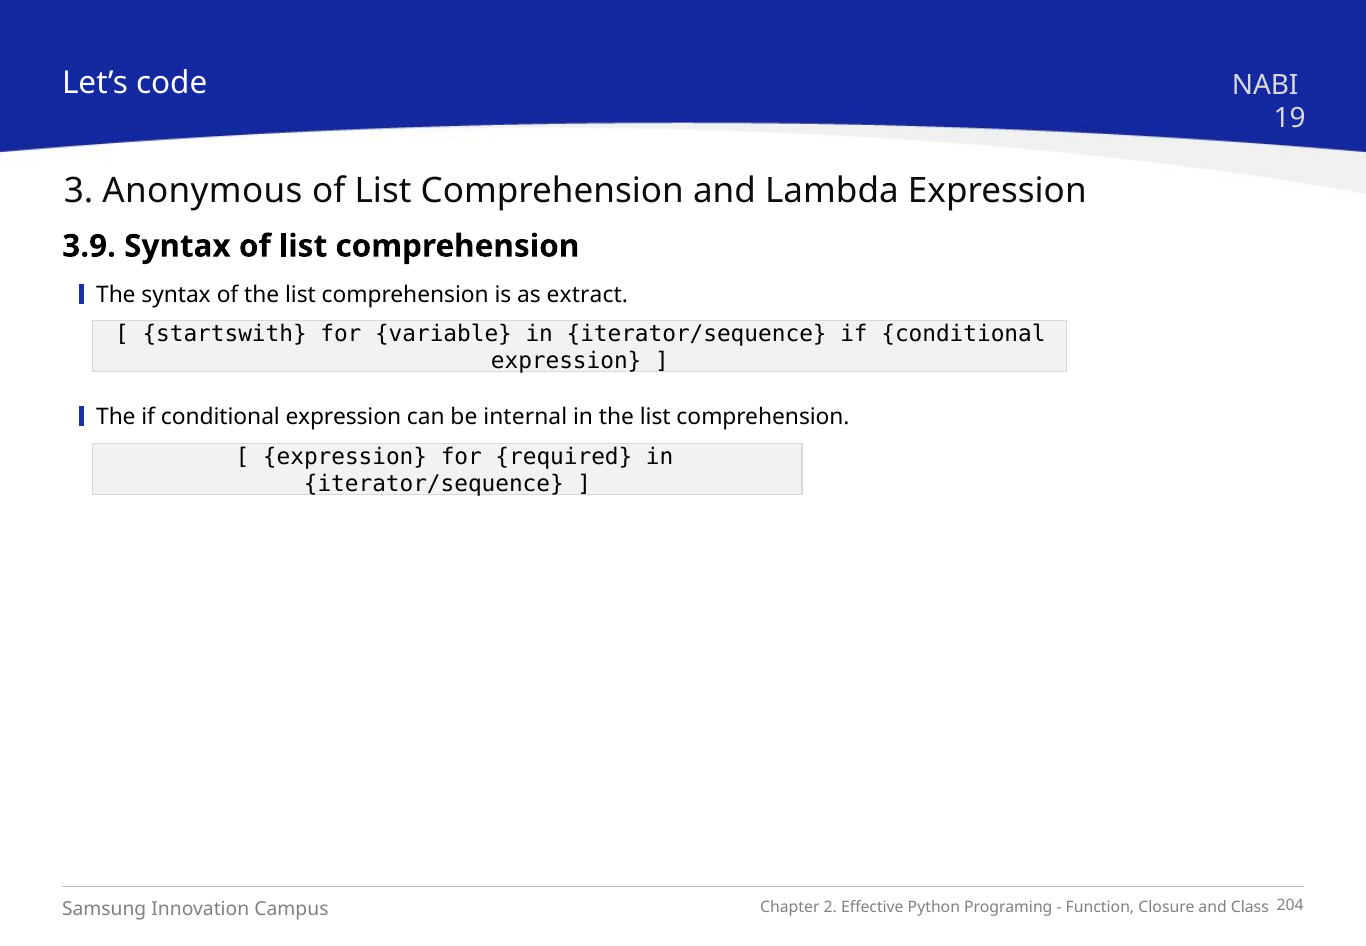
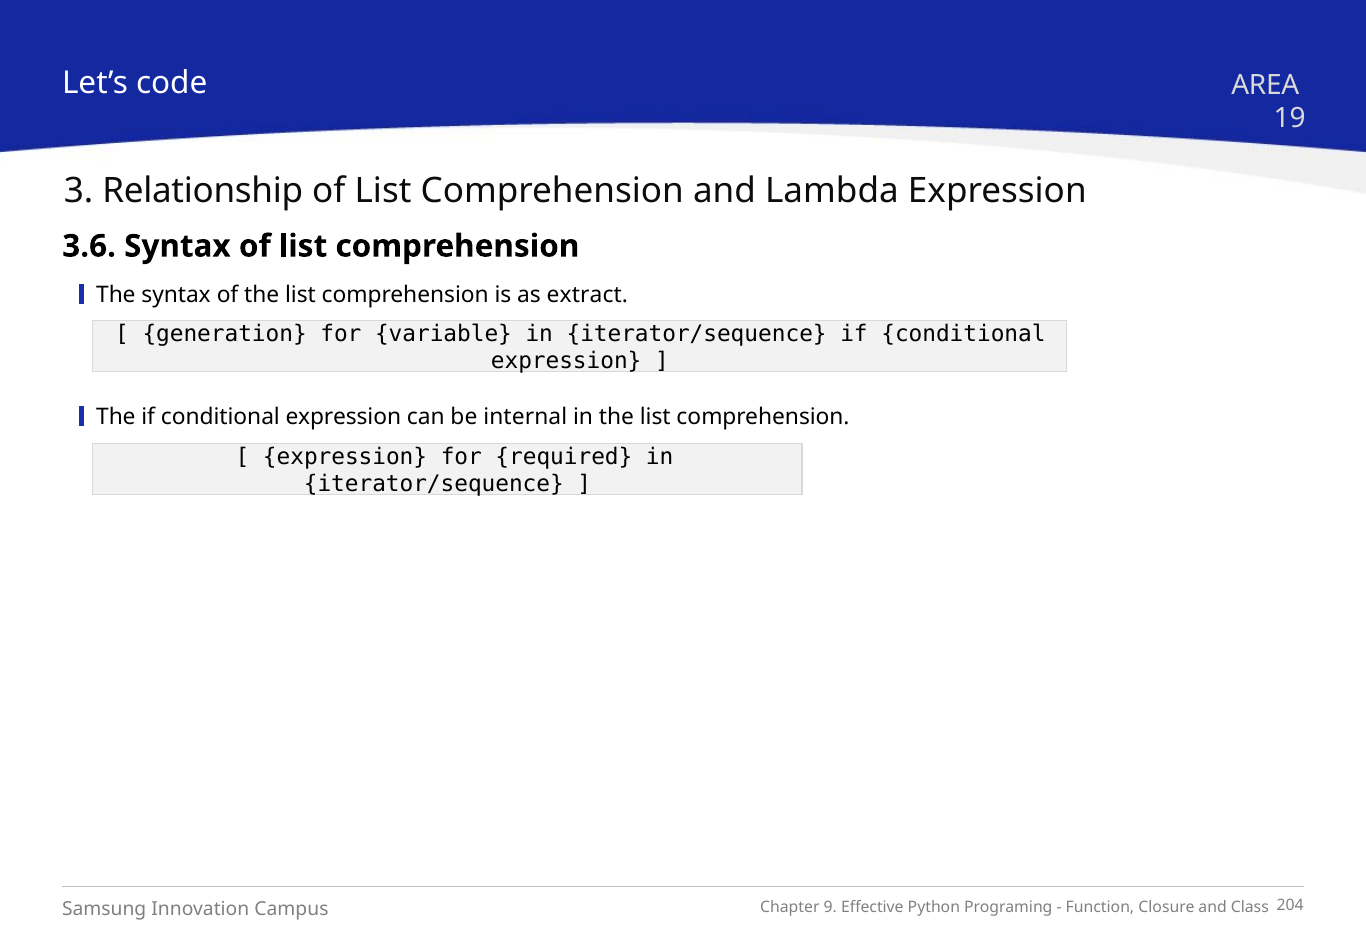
NABI: NABI -> AREA
Anonymous: Anonymous -> Relationship
3.9: 3.9 -> 3.6
startswith: startswith -> generation
2: 2 -> 9
